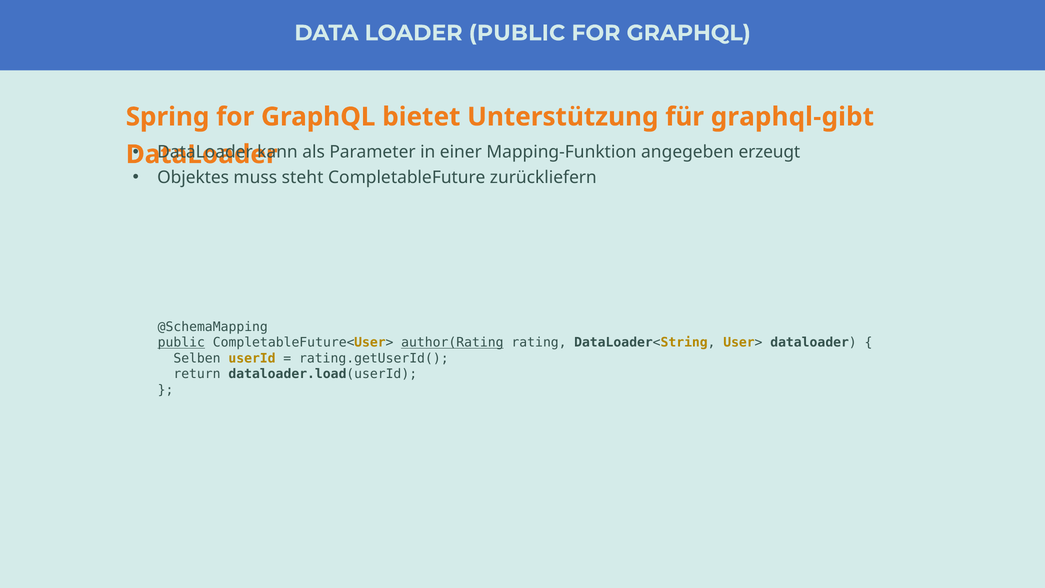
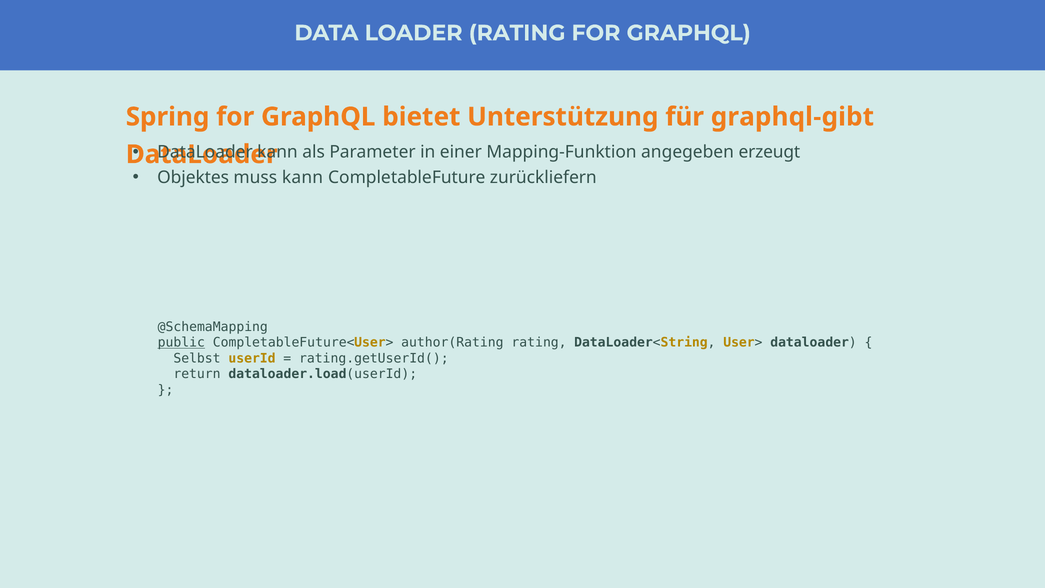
LOADER PUBLIC: PUBLIC -> RATING
muss steht: steht -> kann
author(Rating underline: present -> none
Selben: Selben -> Selbst
